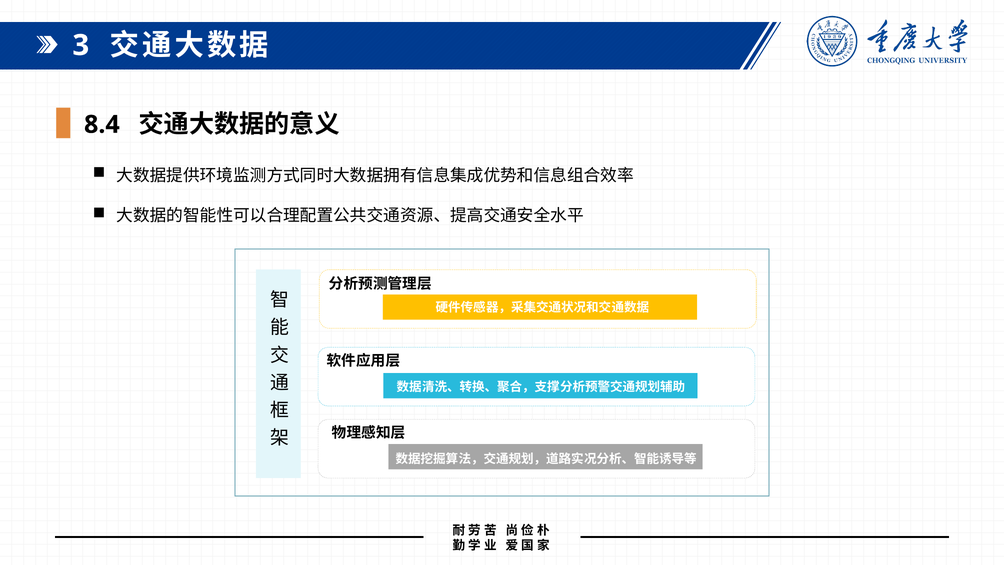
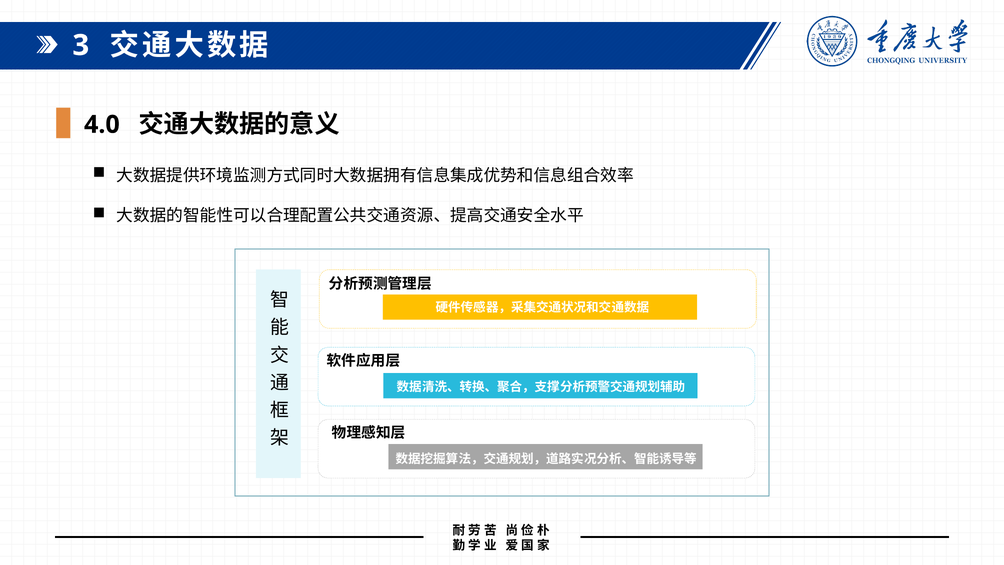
8.4: 8.4 -> 4.0
